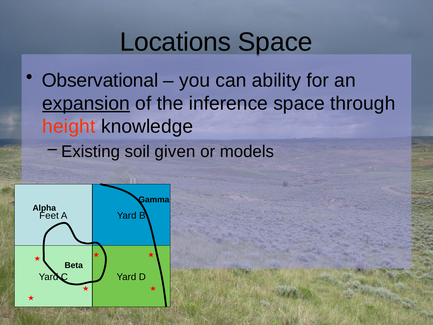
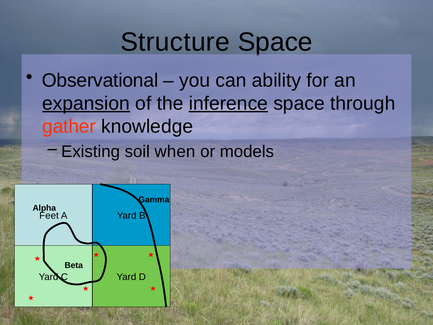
Locations: Locations -> Structure
inference underline: none -> present
height: height -> gather
given: given -> when
